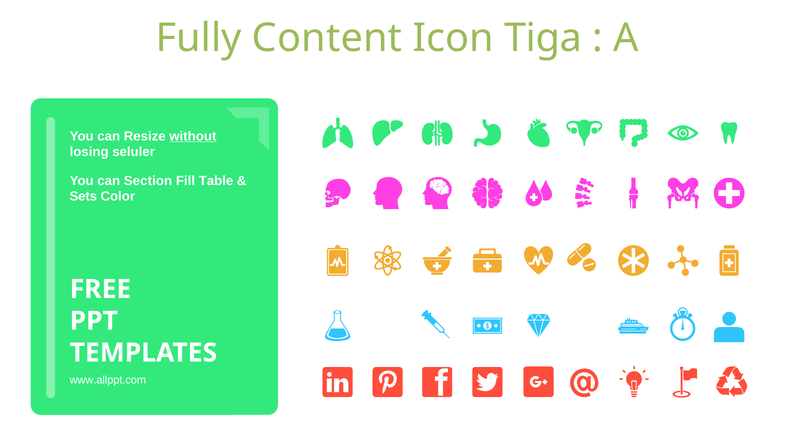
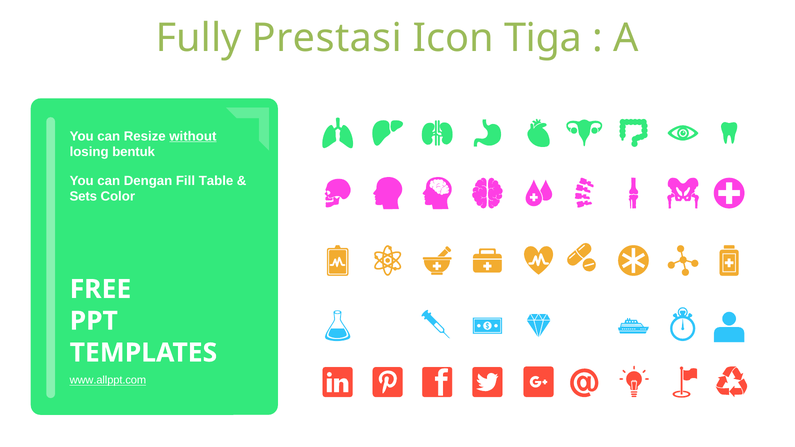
Content: Content -> Prestasi
seluler: seluler -> bentuk
Section: Section -> Dengan
www.allppt.com underline: none -> present
